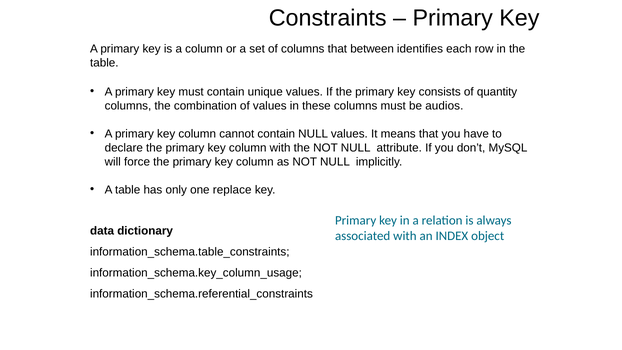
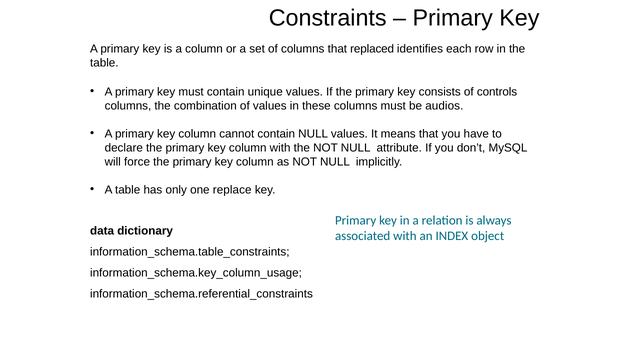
between: between -> replaced
quantity: quantity -> controls
